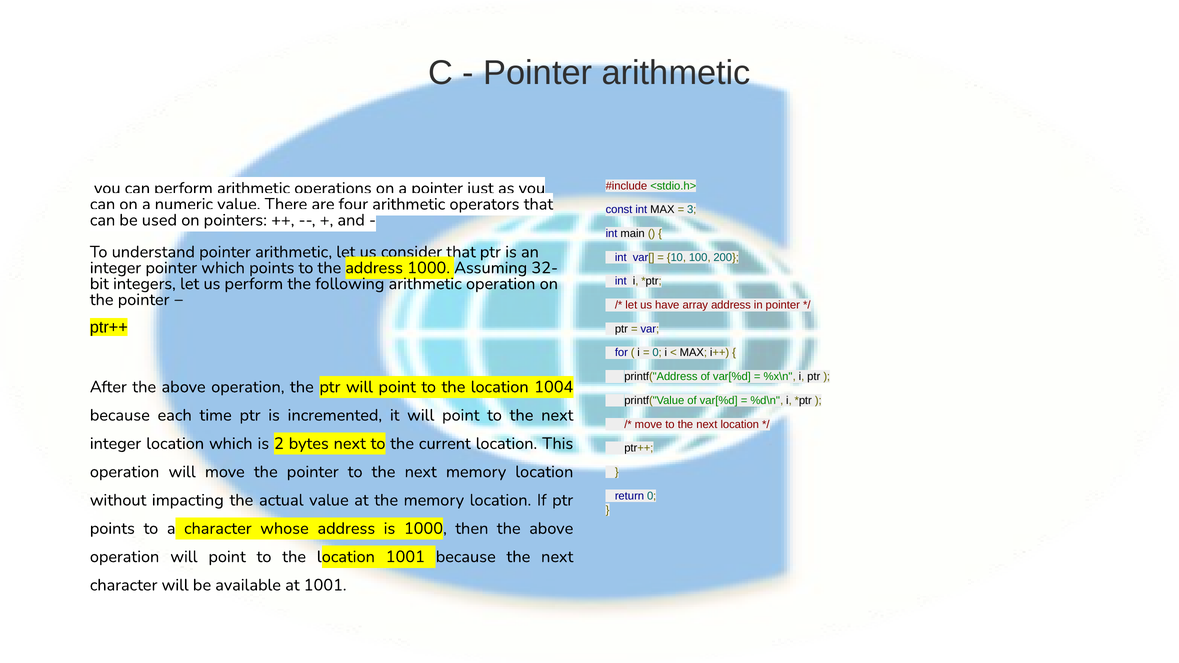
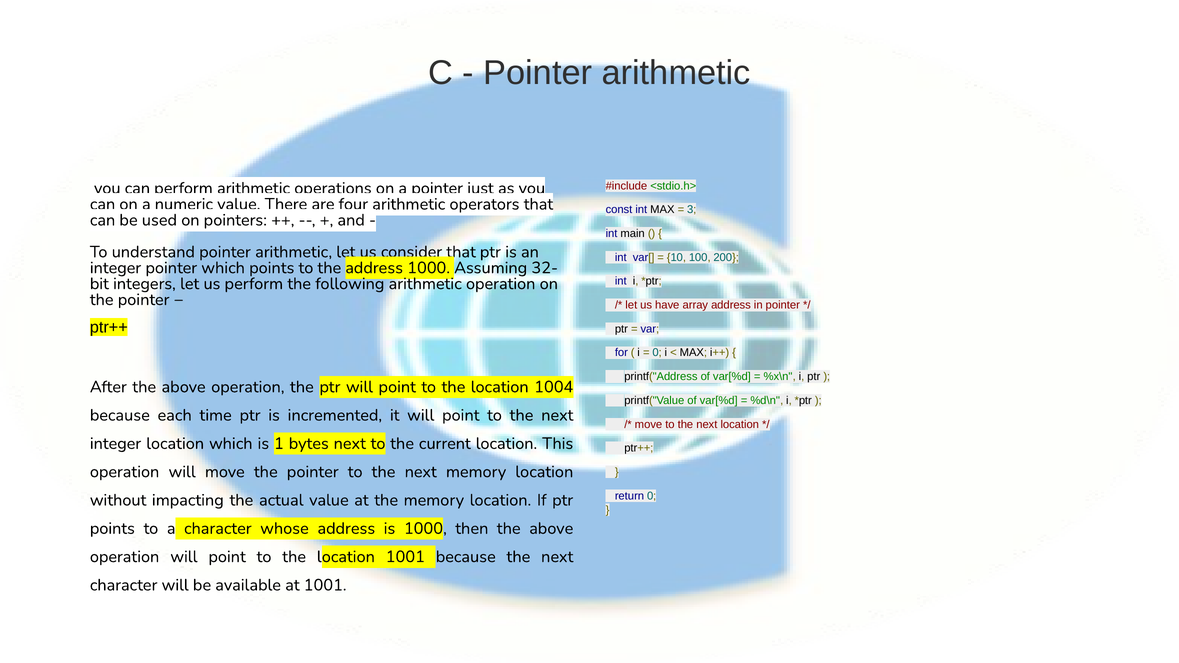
2: 2 -> 1
